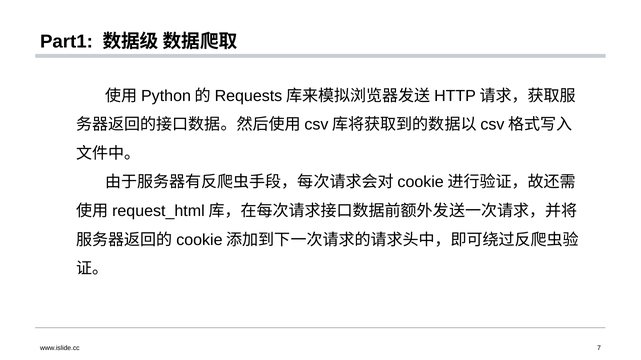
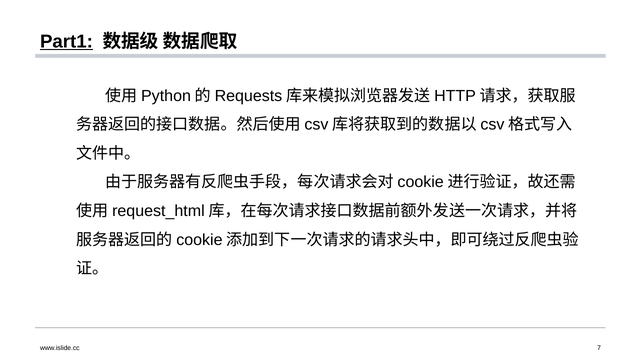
Part1 underline: none -> present
